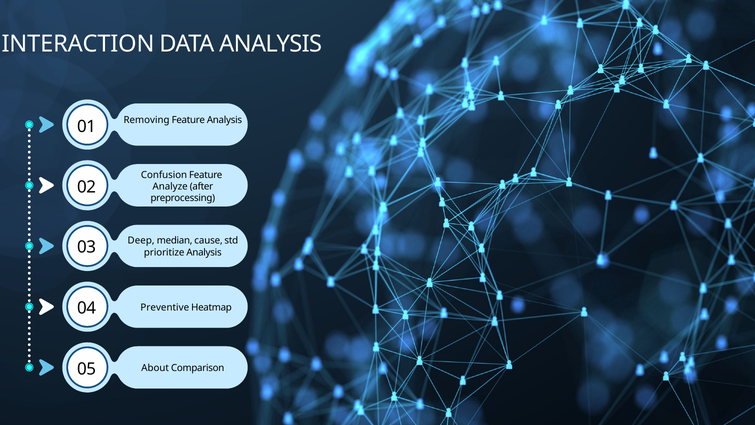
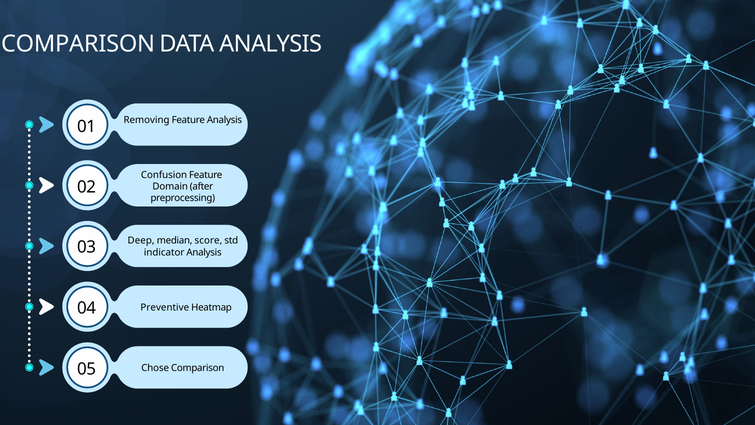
INTERACTION at (78, 44): INTERACTION -> COMPARISON
Analyze: Analyze -> Domain
cause: cause -> score
prioritize: prioritize -> indicator
About: About -> Chose
